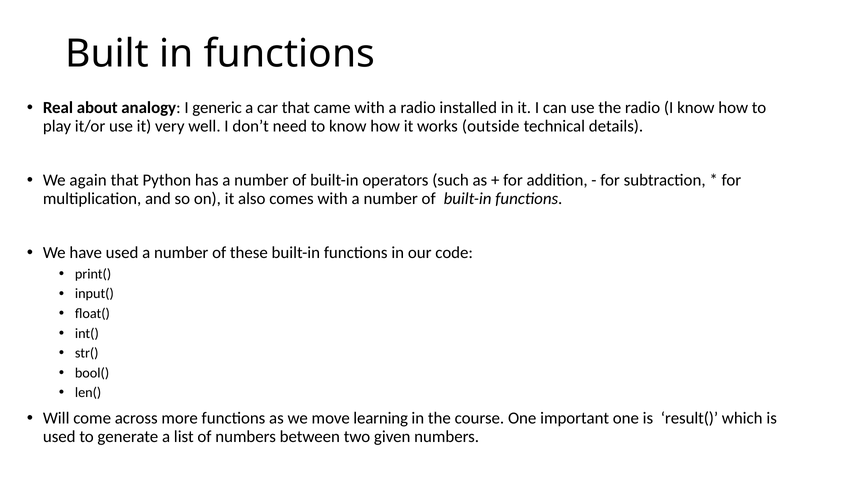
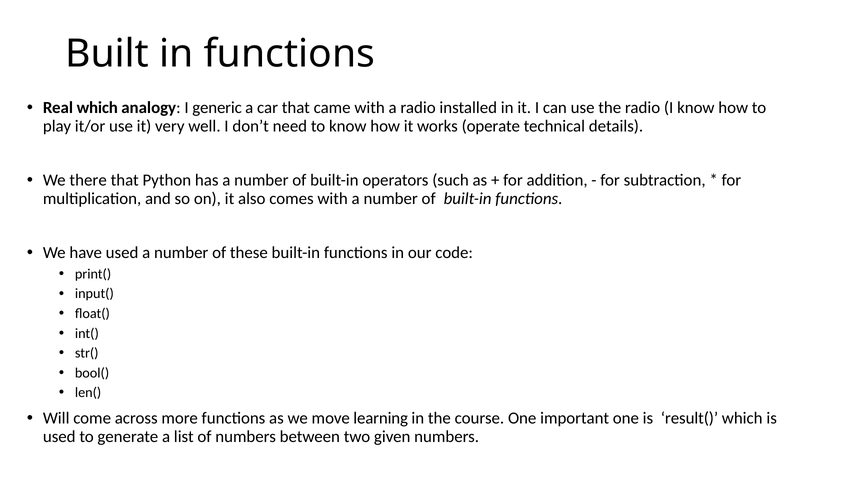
Real about: about -> which
outside: outside -> operate
again: again -> there
